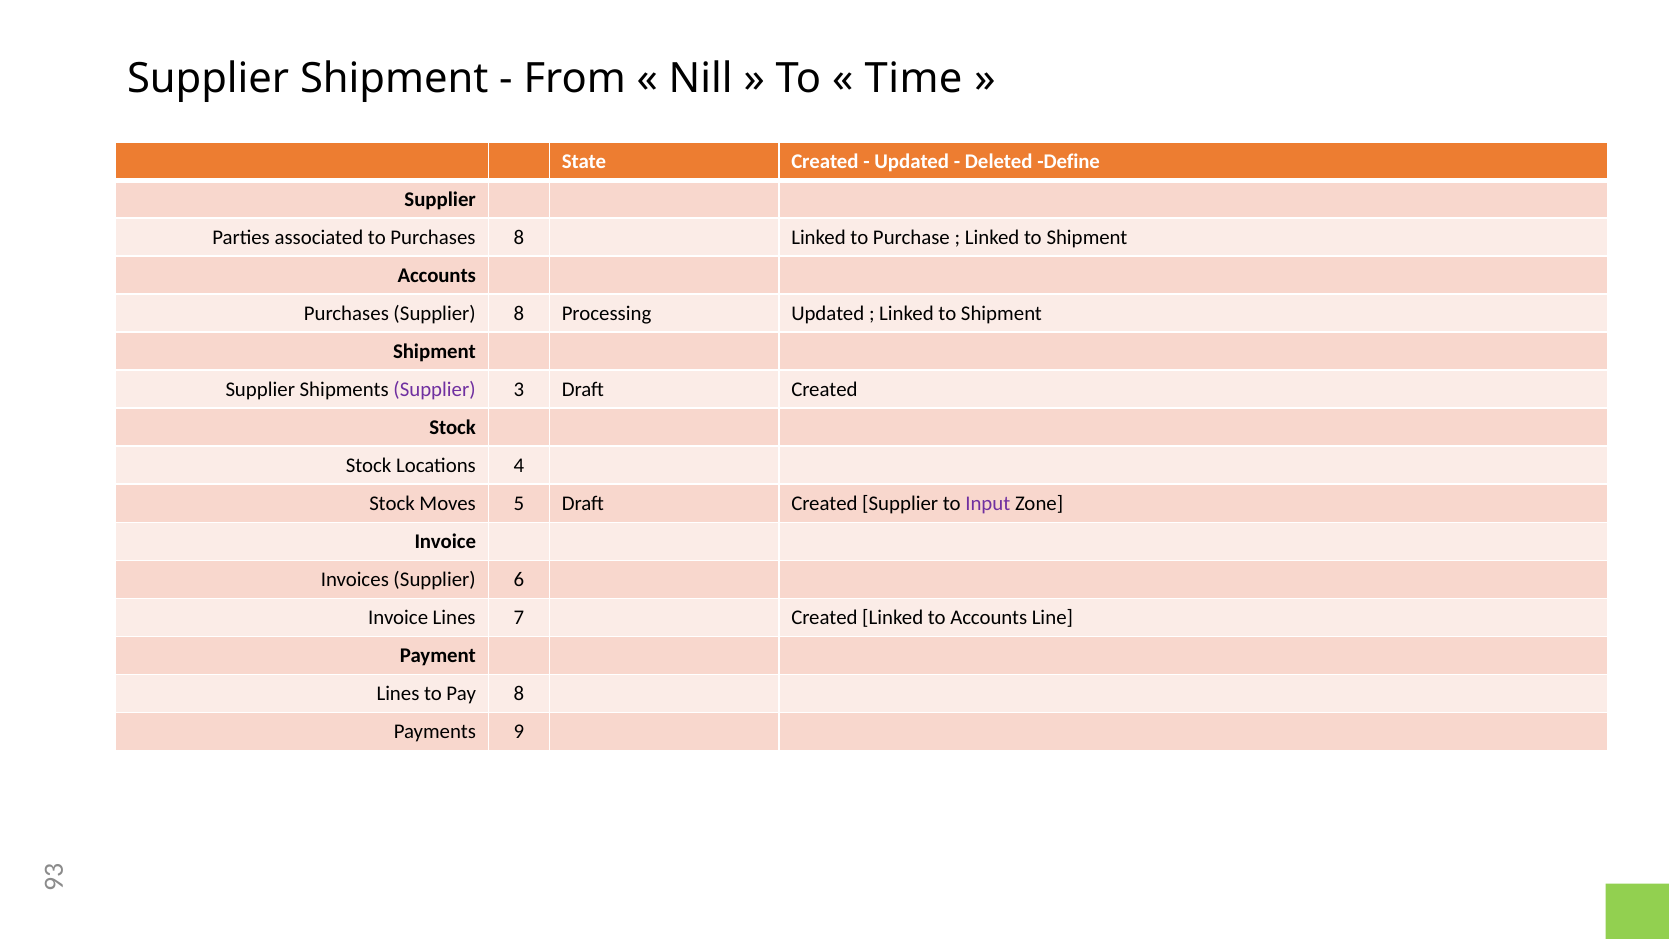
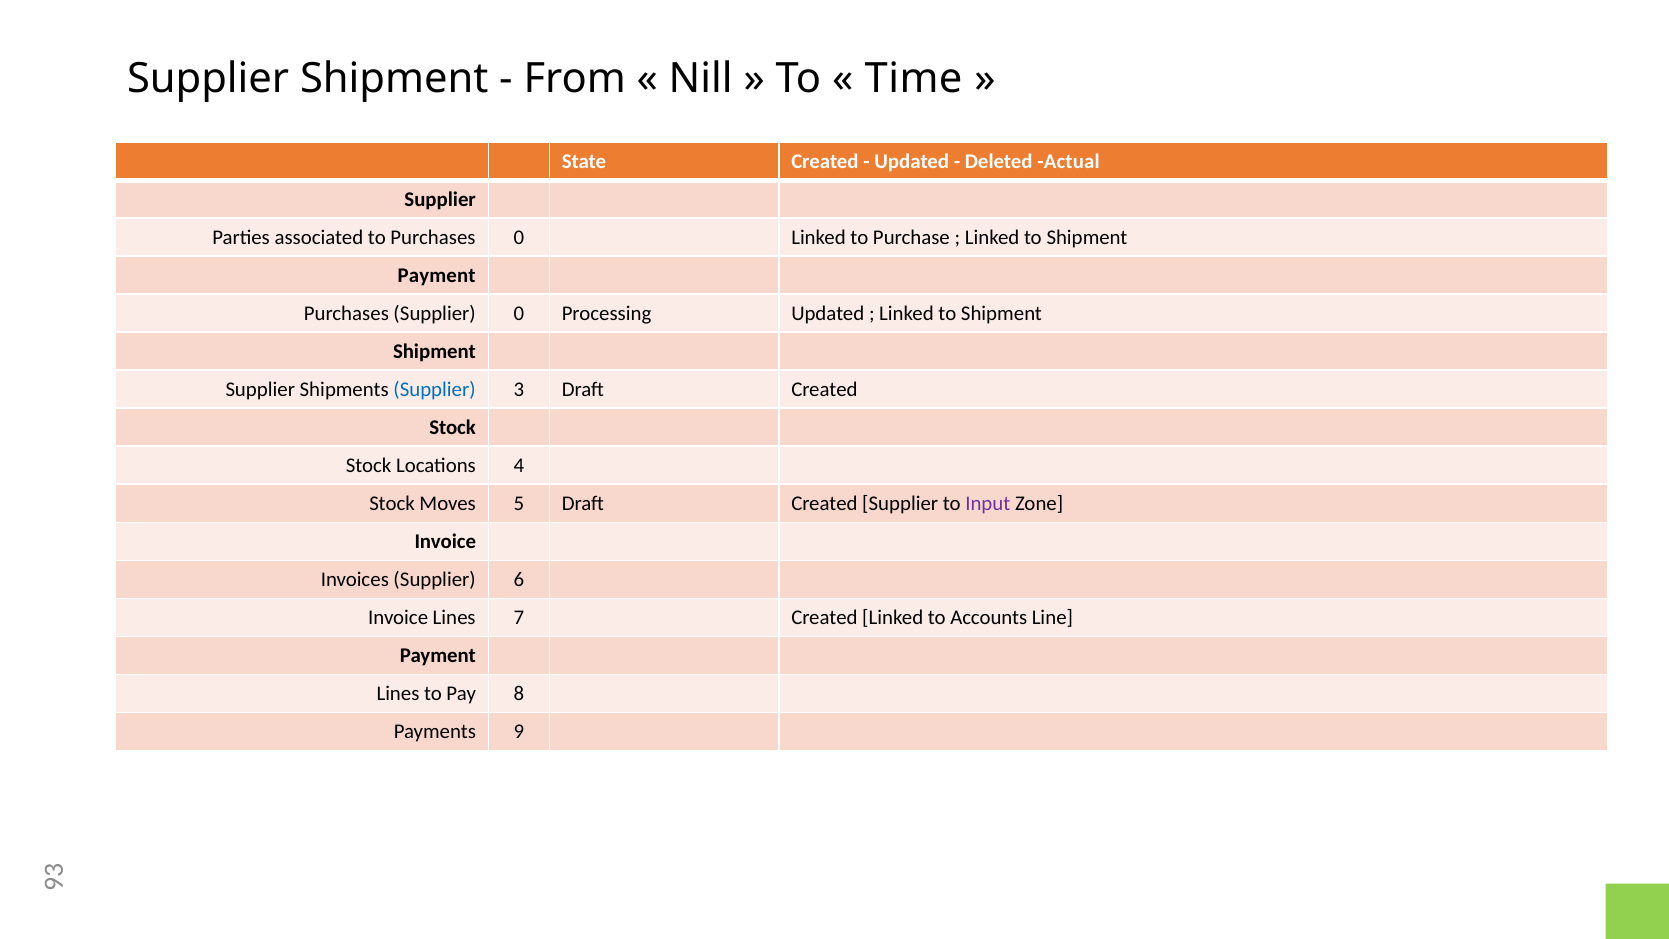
Define: Define -> Actual
Purchases 8: 8 -> 0
Accounts at (437, 275): Accounts -> Payment
Supplier 8: 8 -> 0
Supplier at (435, 389) colour: purple -> blue
